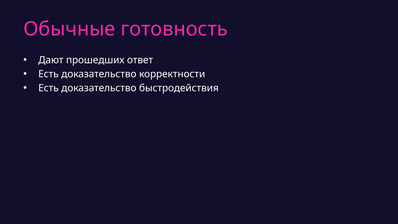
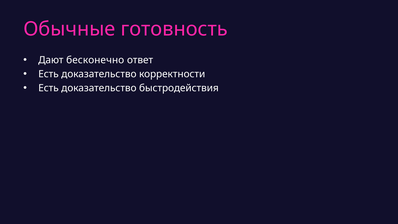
прошедших: прошедших -> бесконечно
